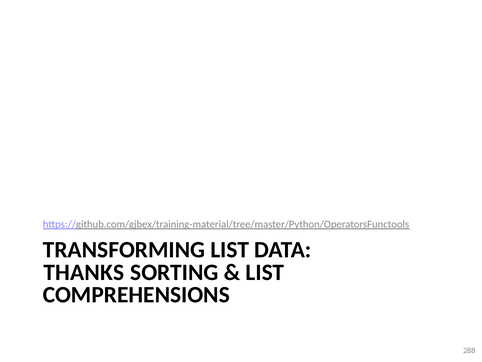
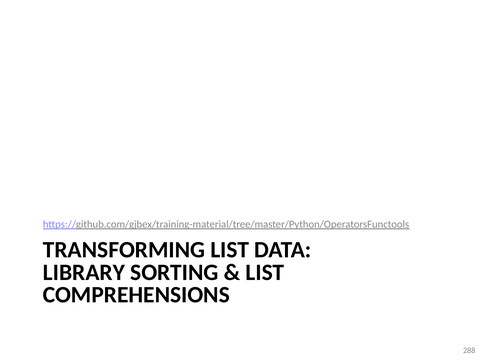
THANKS: THANKS -> LIBRARY
